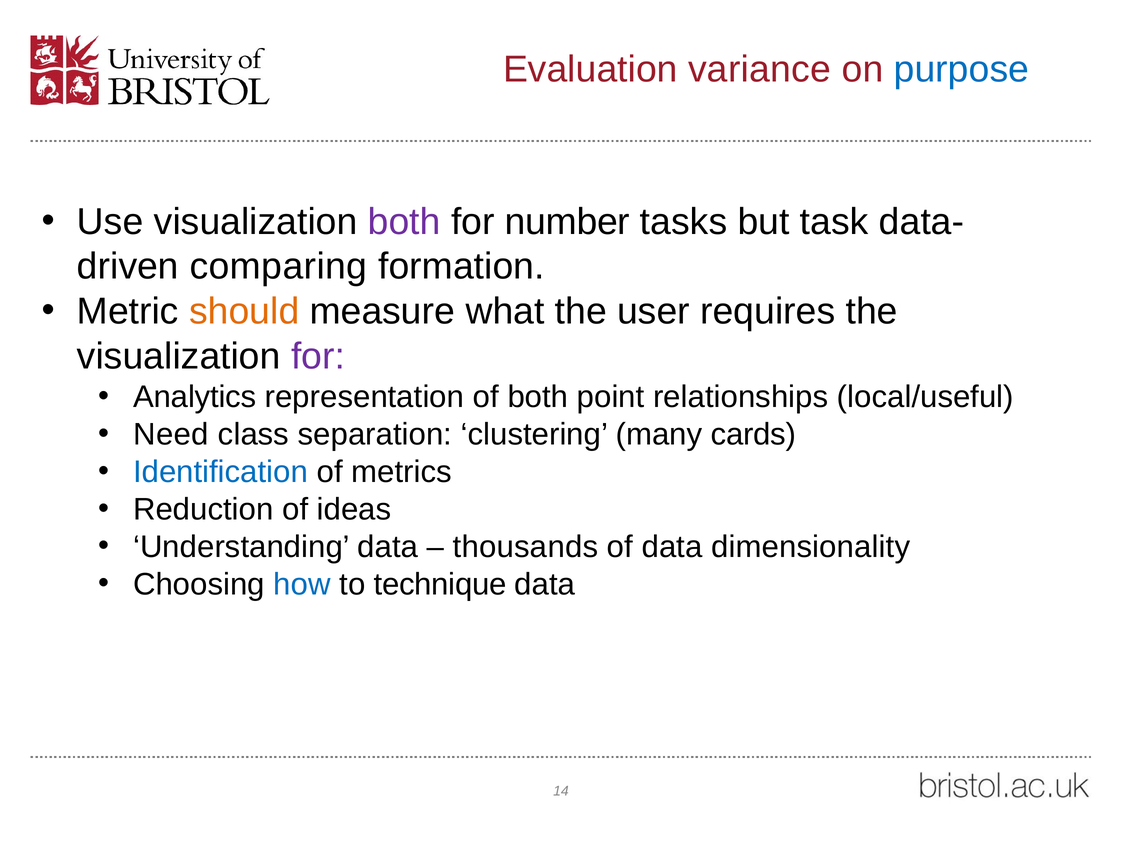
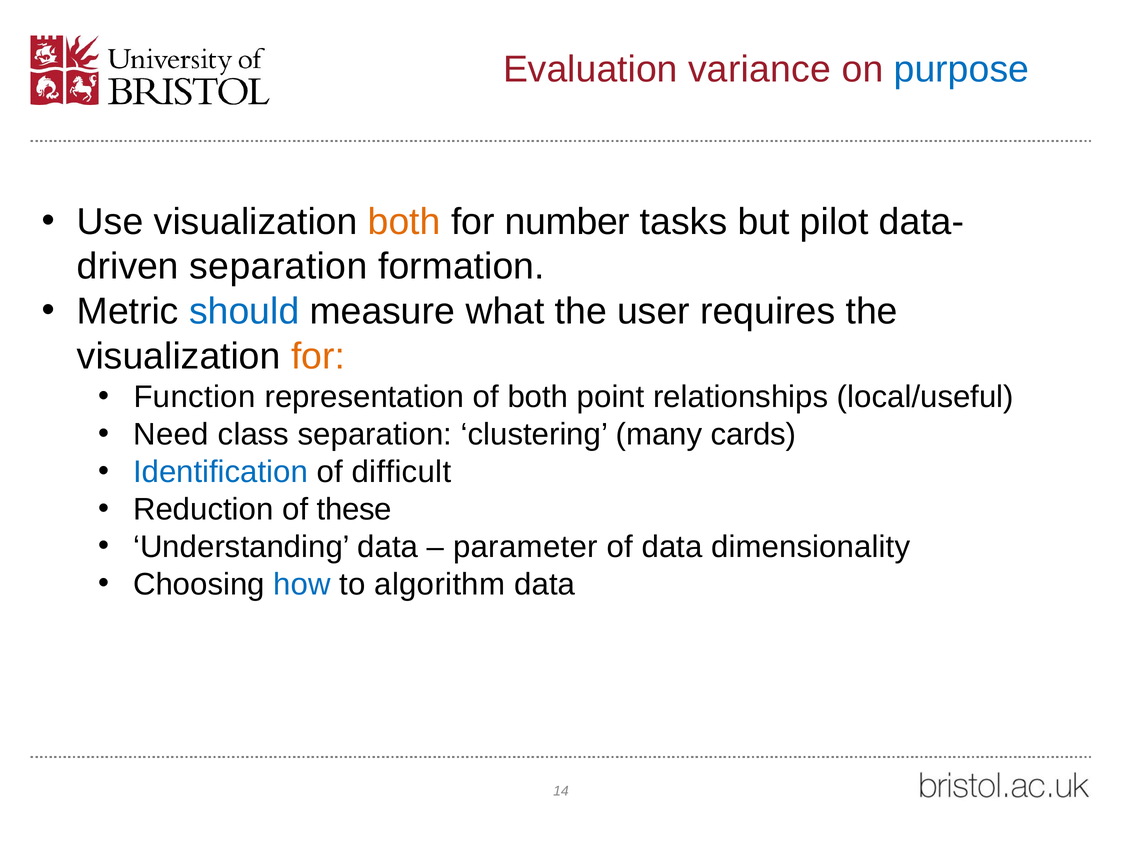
both at (404, 222) colour: purple -> orange
task: task -> pilot
comparing at (278, 266): comparing -> separation
should colour: orange -> blue
for at (318, 356) colour: purple -> orange
Analytics: Analytics -> Function
metrics: metrics -> difficult
ideas: ideas -> these
thousands: thousands -> parameter
technique: technique -> algorithm
